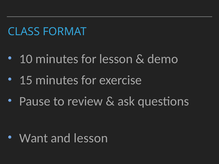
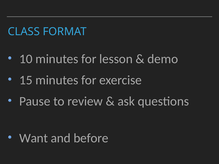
and lesson: lesson -> before
